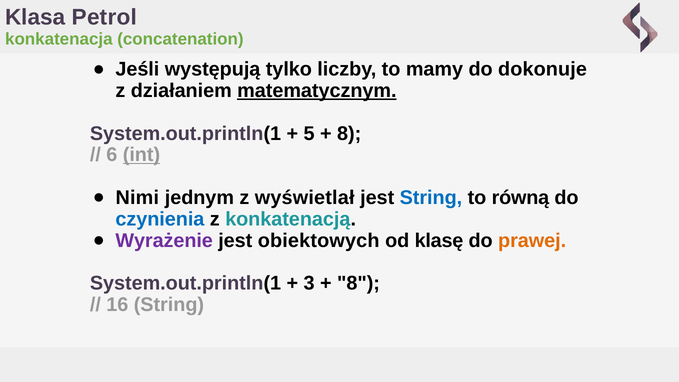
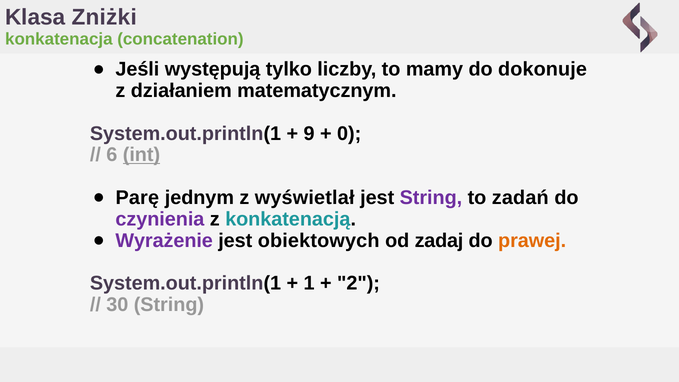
Petrol: Petrol -> Zniżki
matematycznym underline: present -> none
5: 5 -> 9
8 at (349, 133): 8 -> 0
Nimi: Nimi -> Parę
String at (431, 198) colour: blue -> purple
równą: równą -> zadań
czynienia colour: blue -> purple
klasę: klasę -> zadaj
3: 3 -> 1
8 at (358, 283): 8 -> 2
16: 16 -> 30
